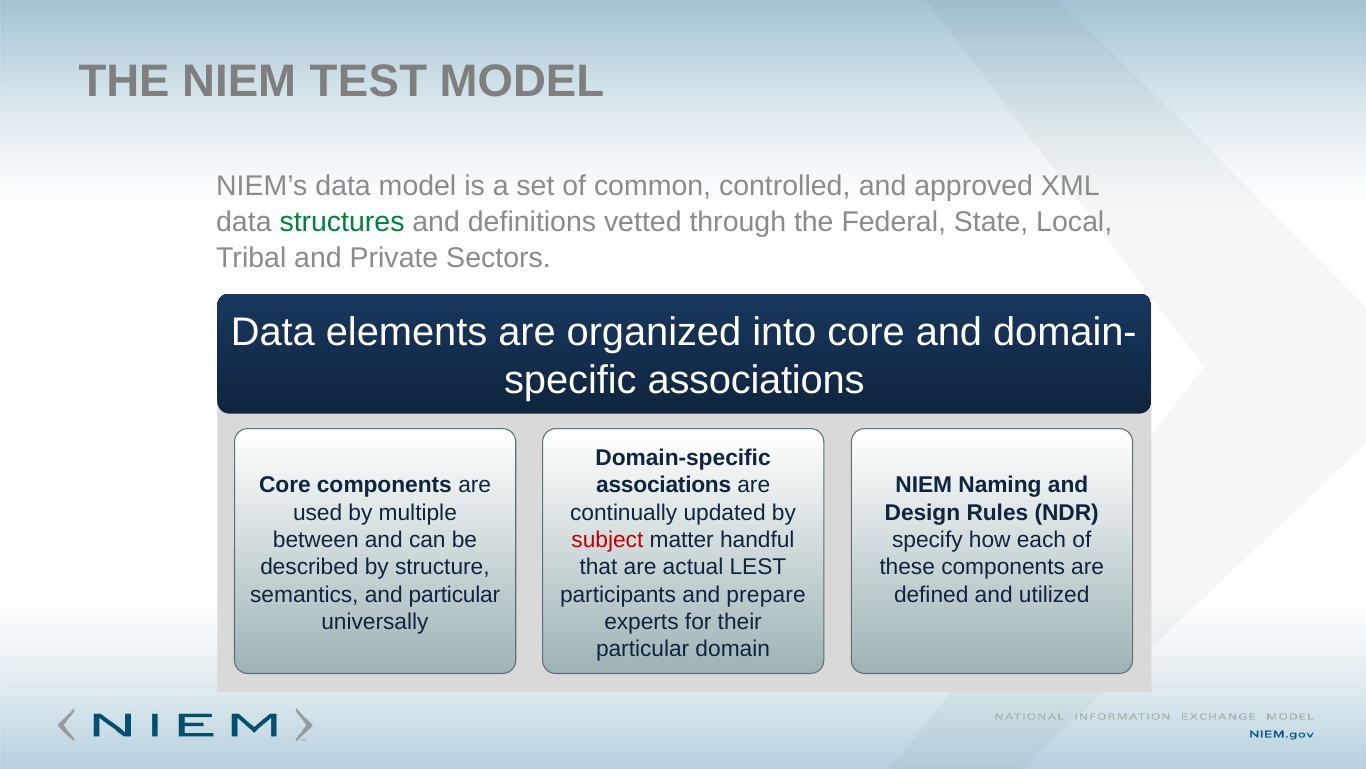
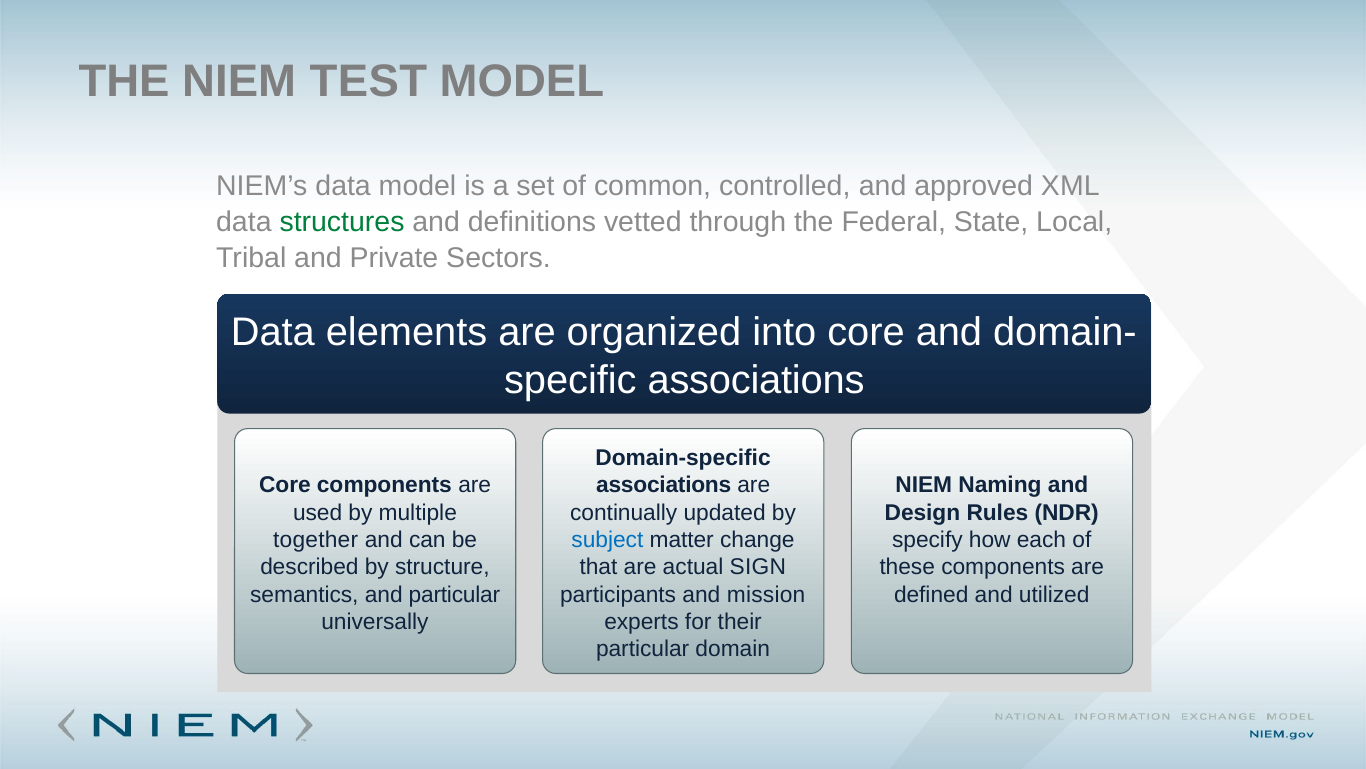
between: between -> together
subject colour: red -> blue
handful: handful -> change
LEST: LEST -> SIGN
prepare: prepare -> mission
